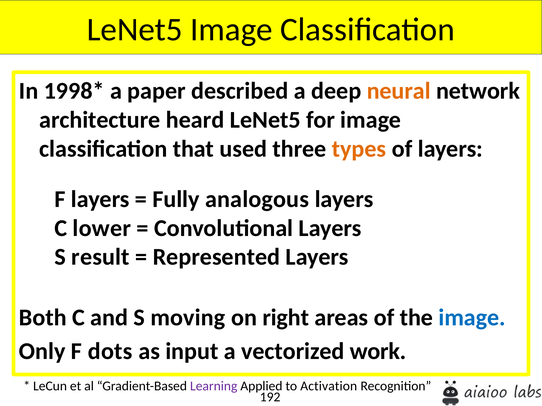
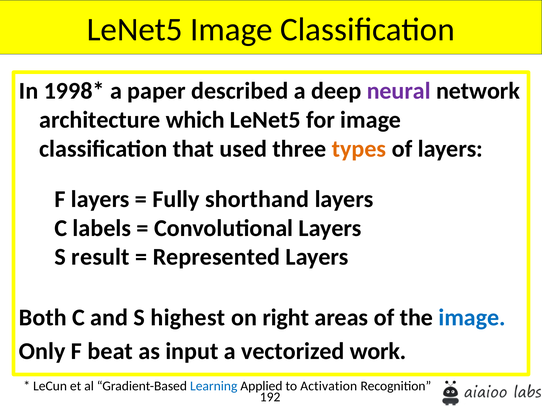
neural colour: orange -> purple
heard: heard -> which
analogous: analogous -> shorthand
lower: lower -> labels
moving: moving -> highest
dots: dots -> beat
Learning colour: purple -> blue
